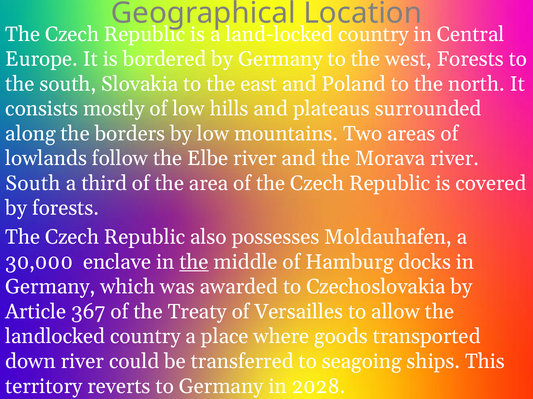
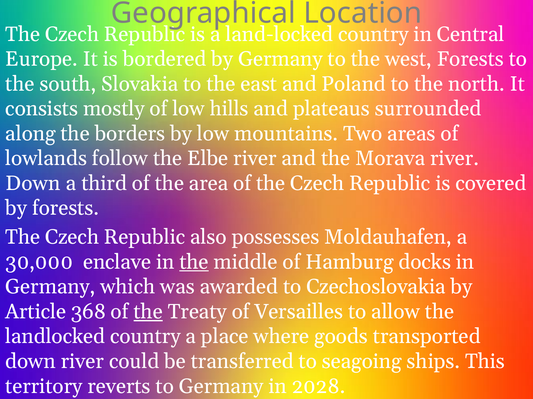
South at (33, 184): South -> Down
367: 367 -> 368
the at (148, 312) underline: none -> present
